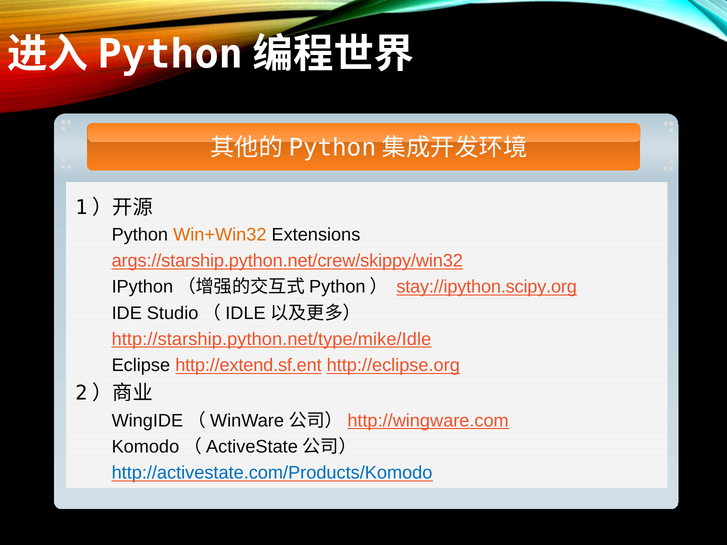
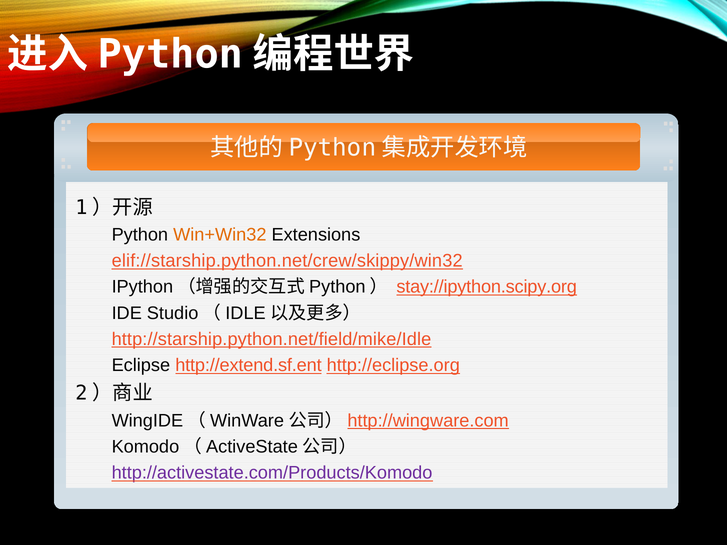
args://starship.python.net/crew/skippy/win32: args://starship.python.net/crew/skippy/win32 -> elif://starship.python.net/crew/skippy/win32
http://starship.python.net/type/mike/Idle: http://starship.python.net/type/mike/Idle -> http://starship.python.net/field/mike/Idle
http://activestate.com/Products/Komodo colour: blue -> purple
